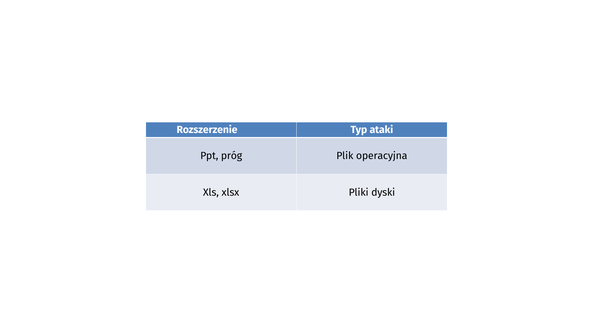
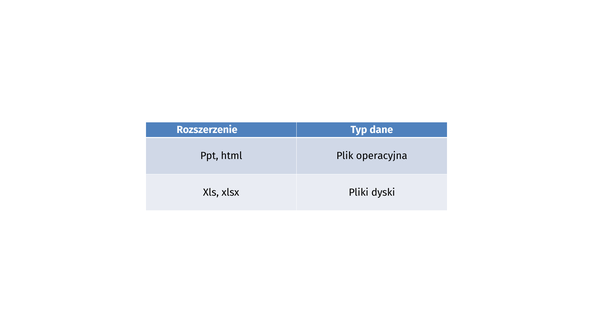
ataki: ataki -> dane
próg: próg -> html
